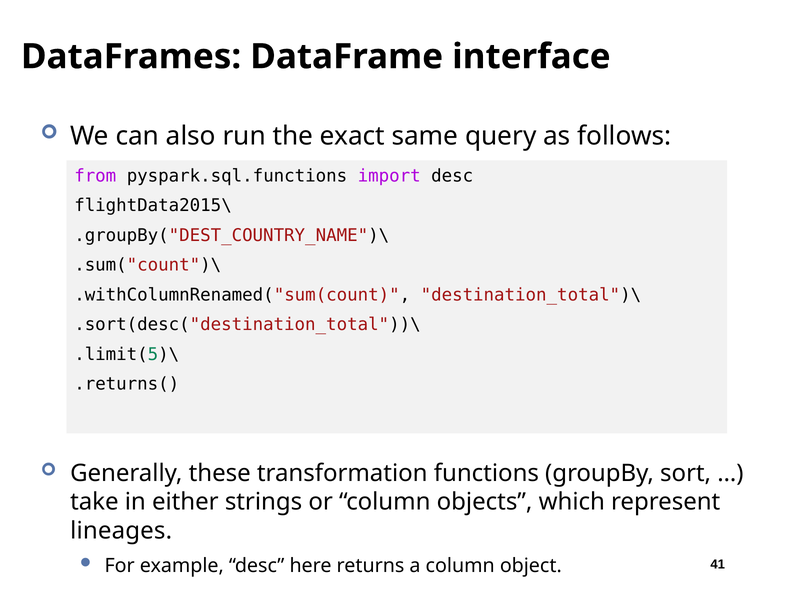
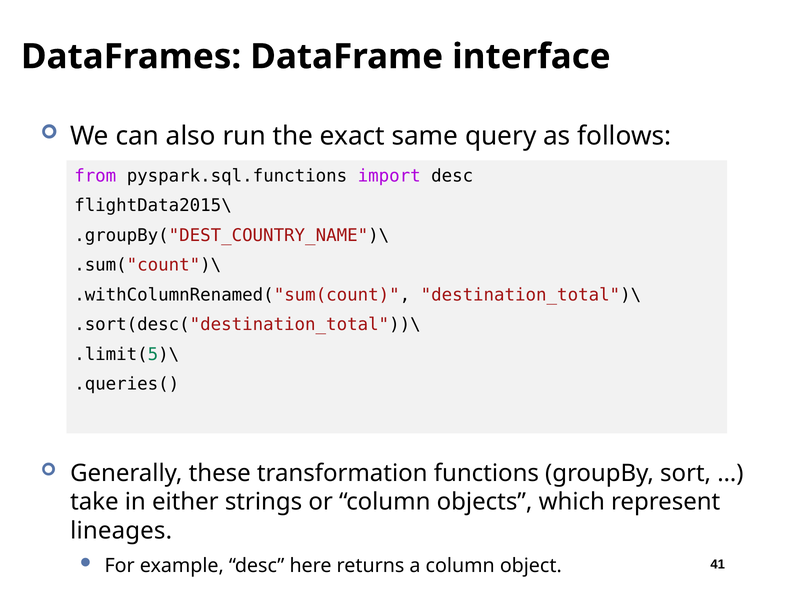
.returns(: .returns( -> .queries(
